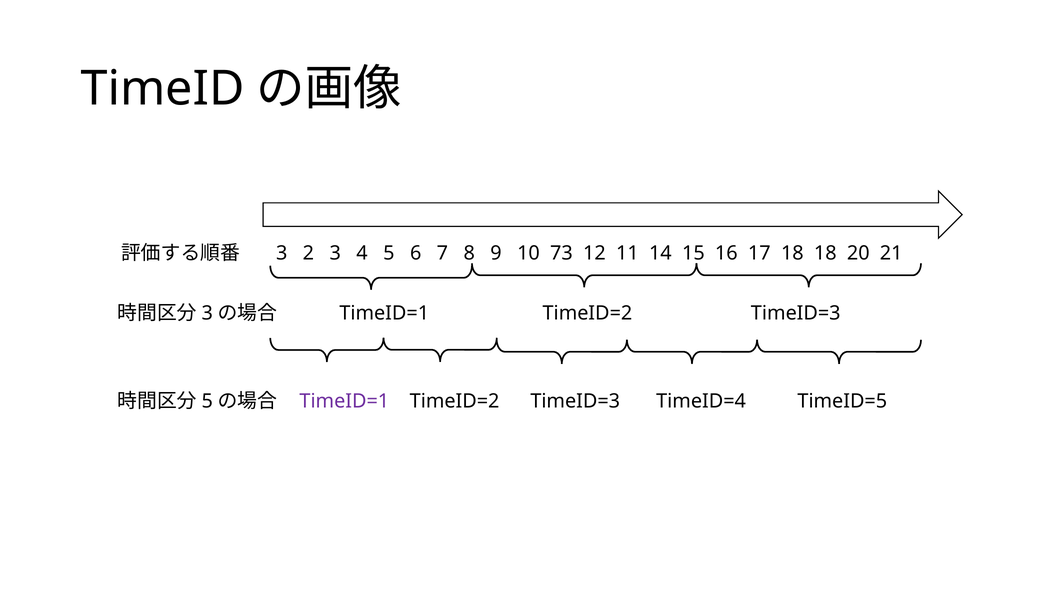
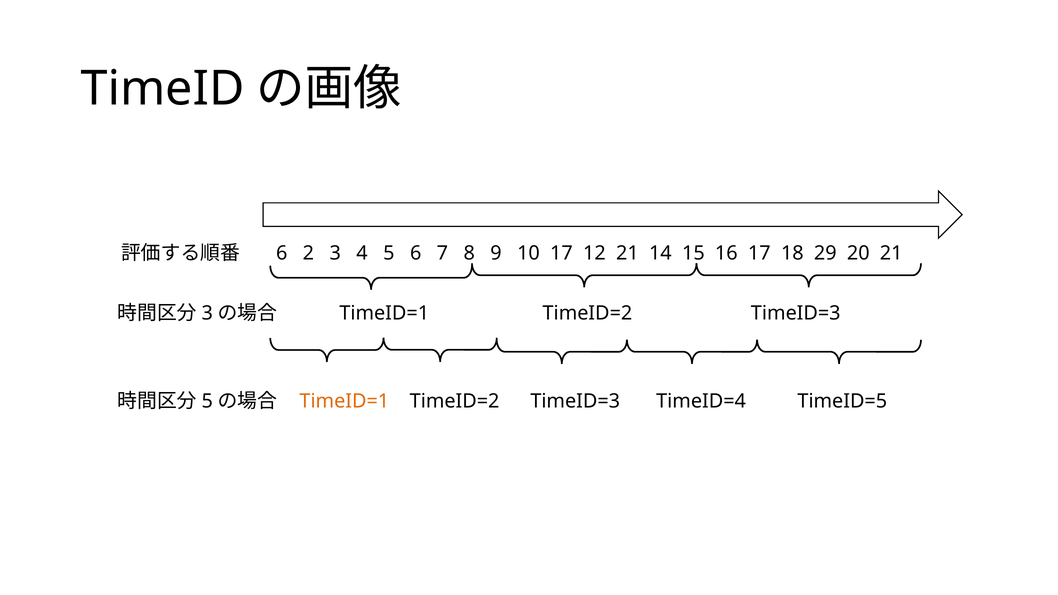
3 at (282, 253): 3 -> 6
10 73: 73 -> 17
12 11: 11 -> 21
18 18: 18 -> 29
TimeID=1 at (344, 401) colour: purple -> orange
